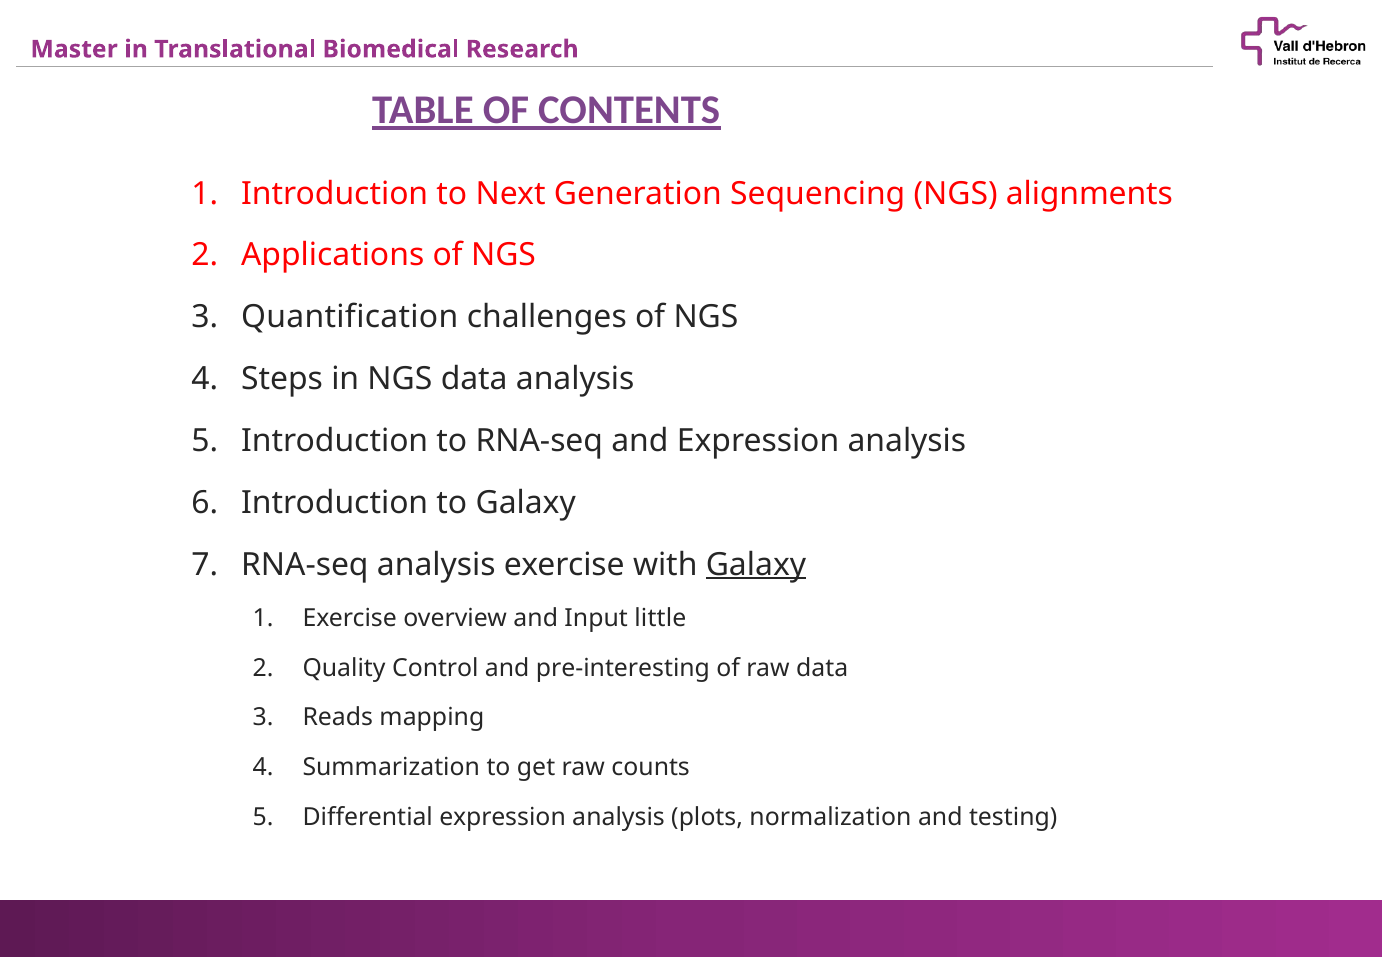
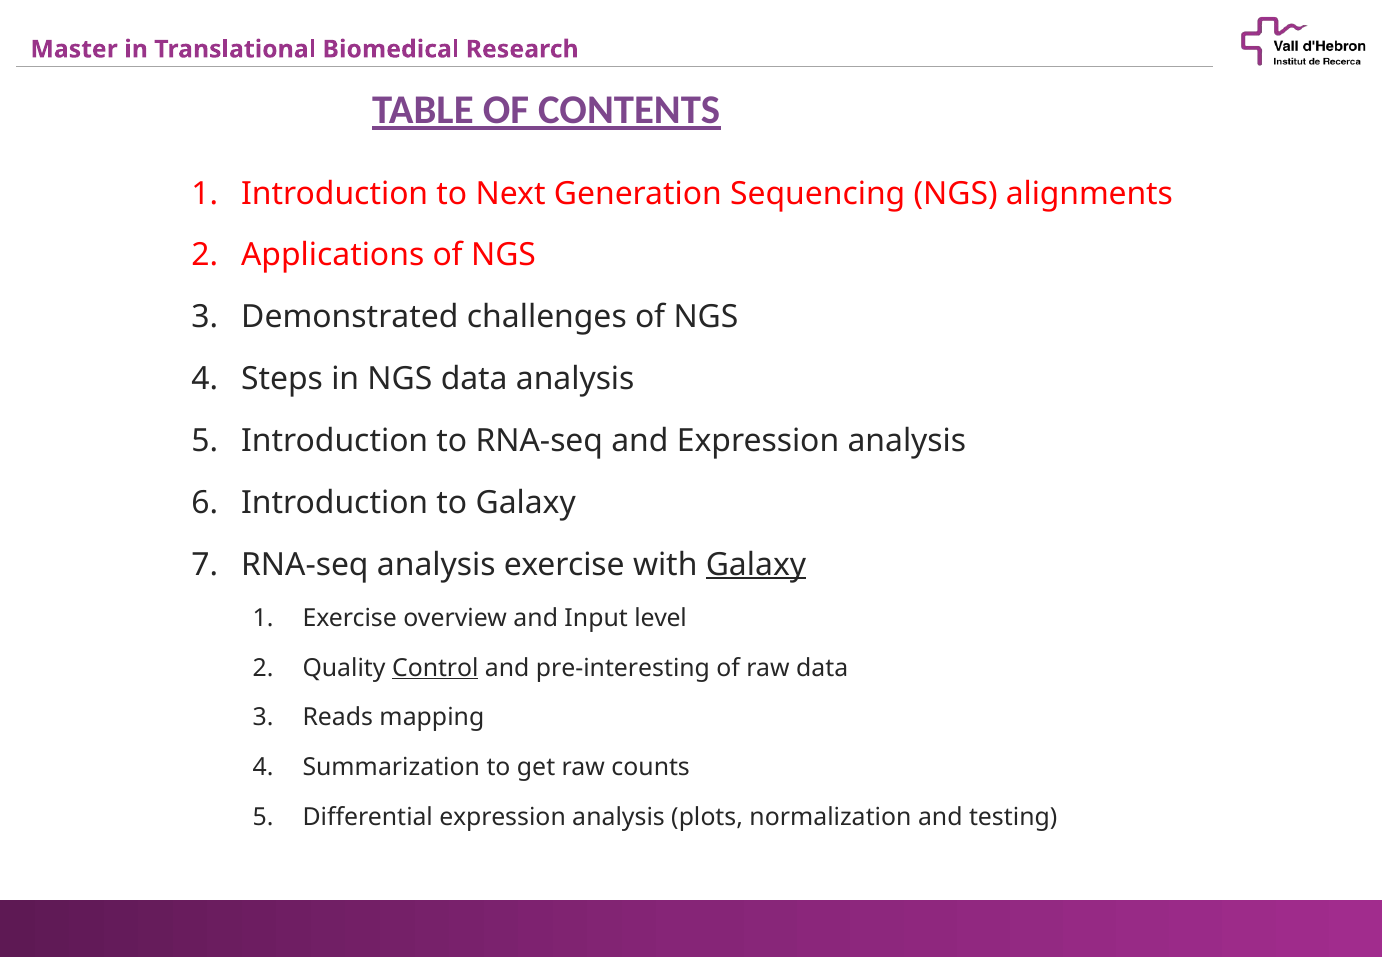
Quantification: Quantification -> Demonstrated
little: little -> level
Control underline: none -> present
